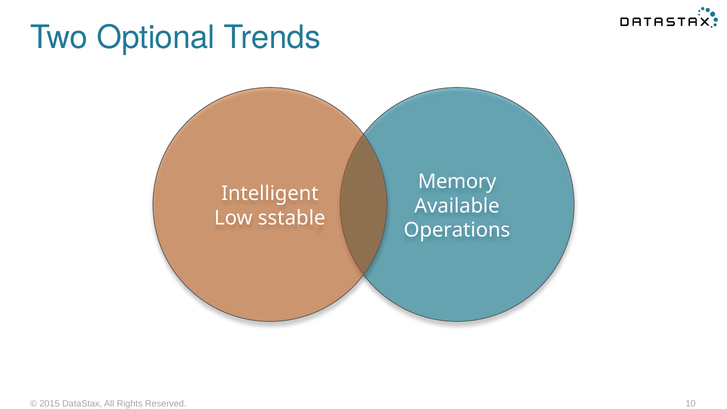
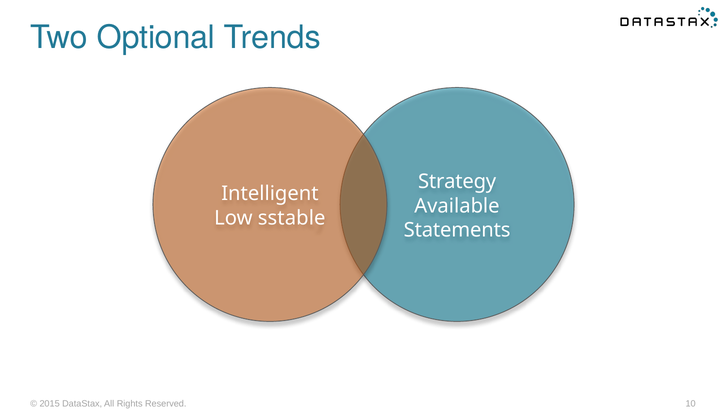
Memory: Memory -> Strategy
Operations: Operations -> Statements
